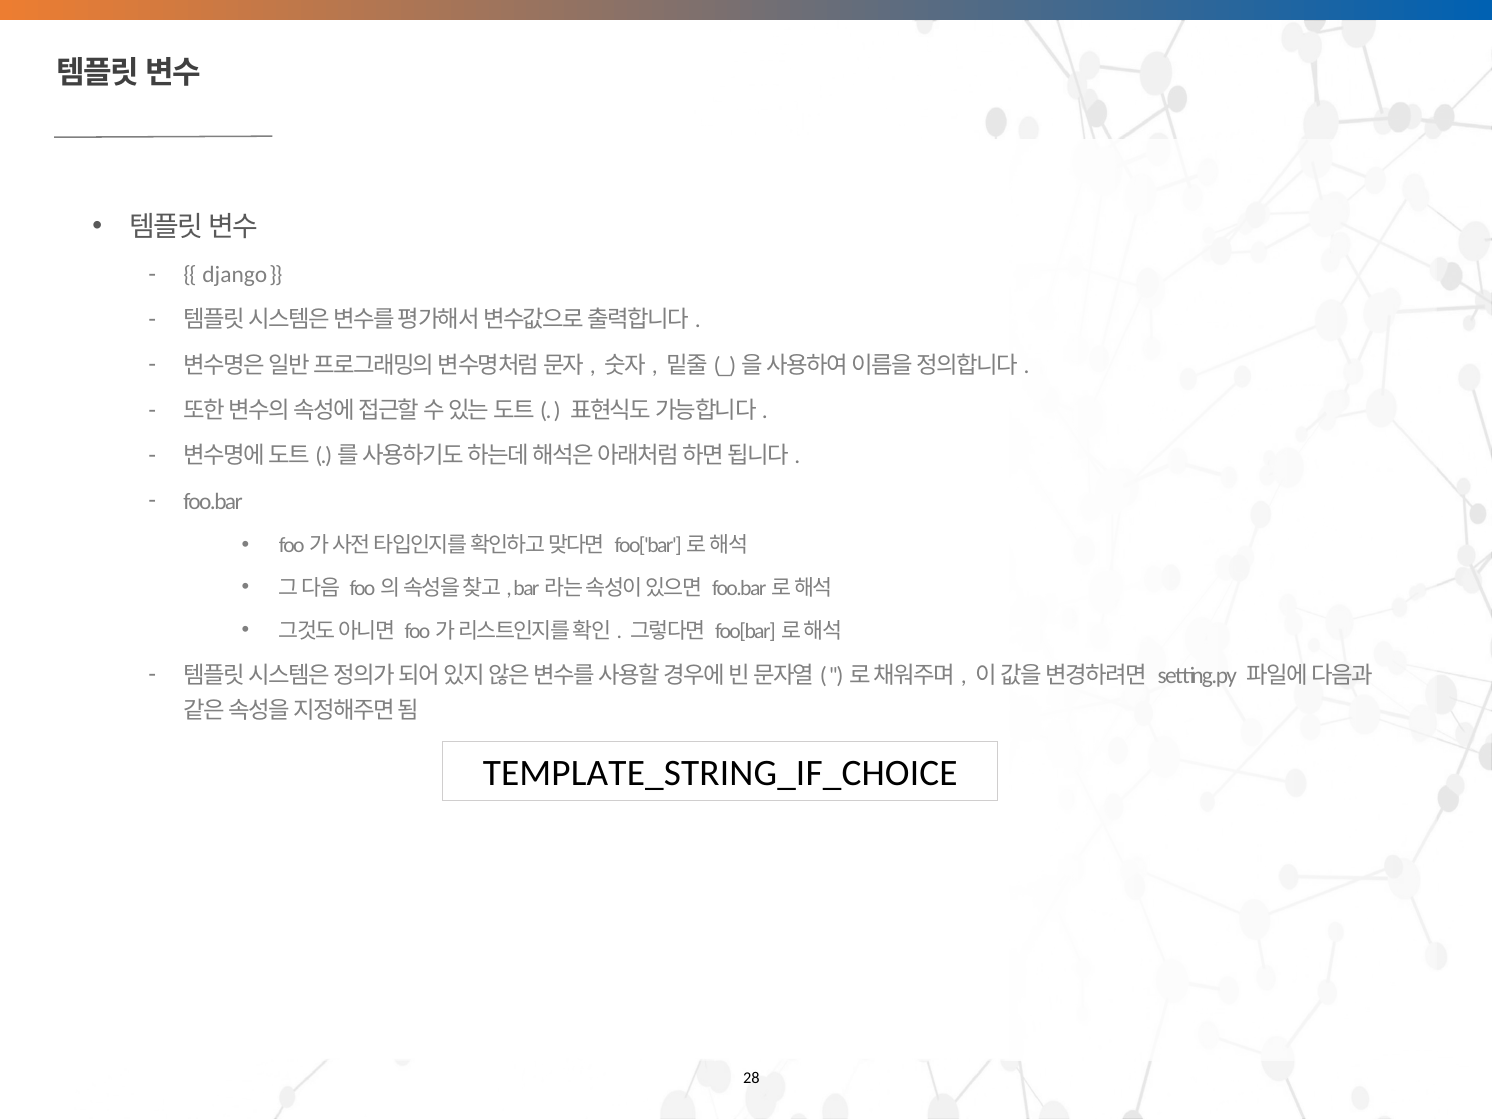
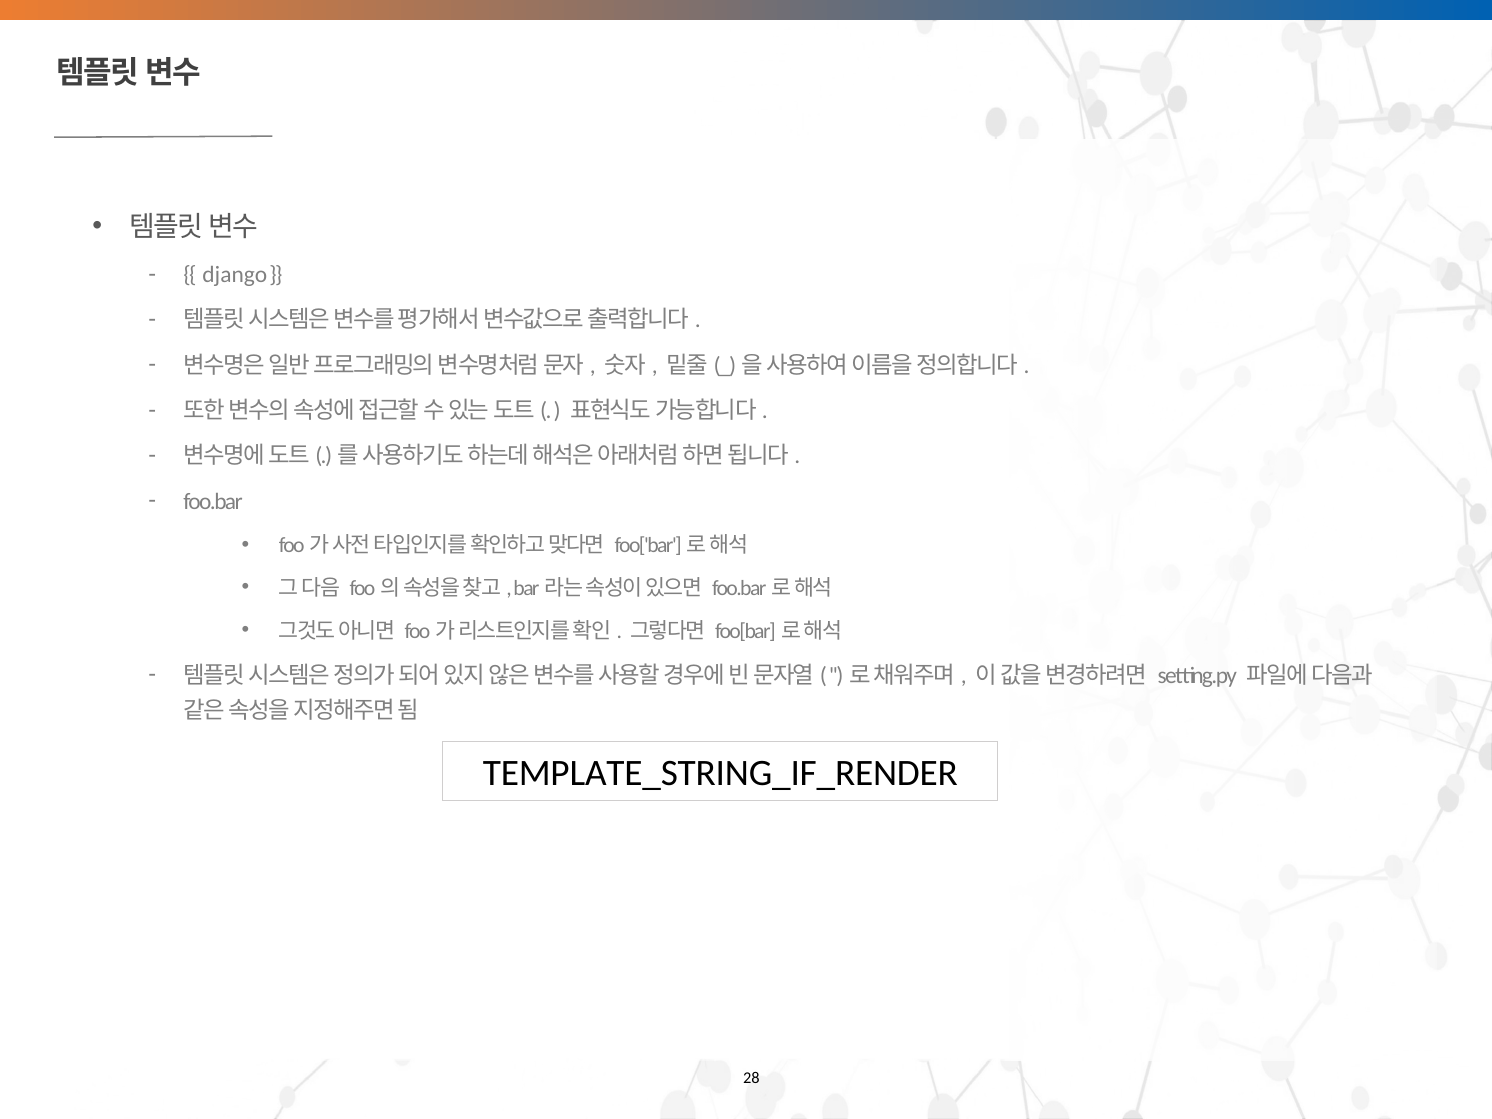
TEMPLATE_STRING_IF_CHOICE: TEMPLATE_STRING_IF_CHOICE -> TEMPLATE_STRING_IF_RENDER
